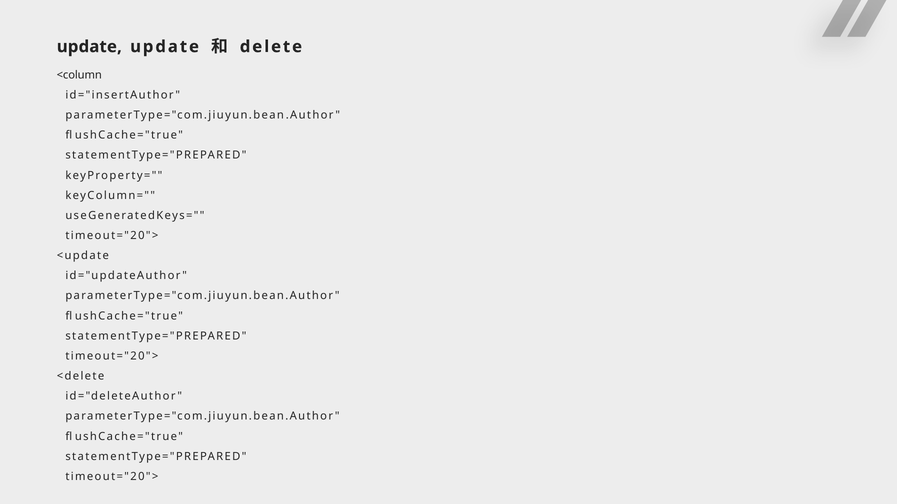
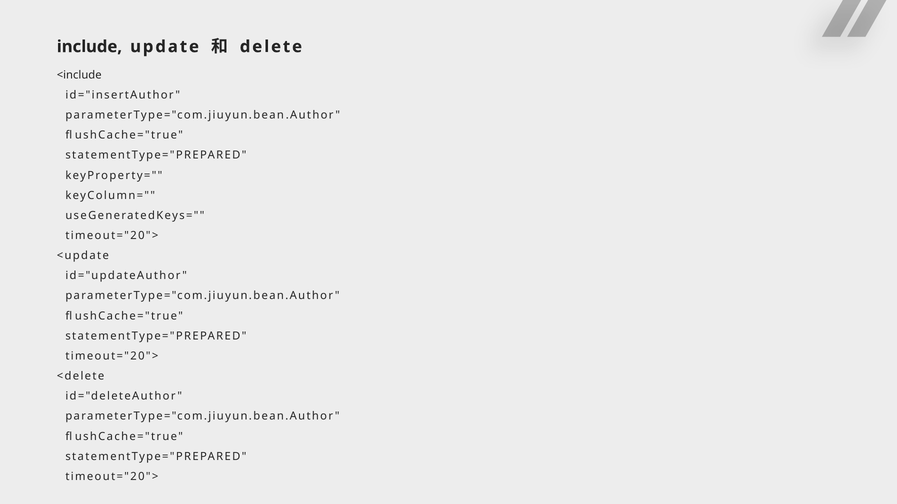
update at (89, 47): update -> include
<column: <column -> <include
